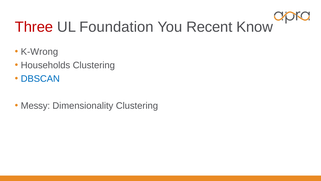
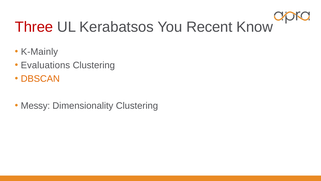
Foundation: Foundation -> Kerabatsos
K-Wrong: K-Wrong -> K-Mainly
Households: Households -> Evaluations
DBSCAN colour: blue -> orange
